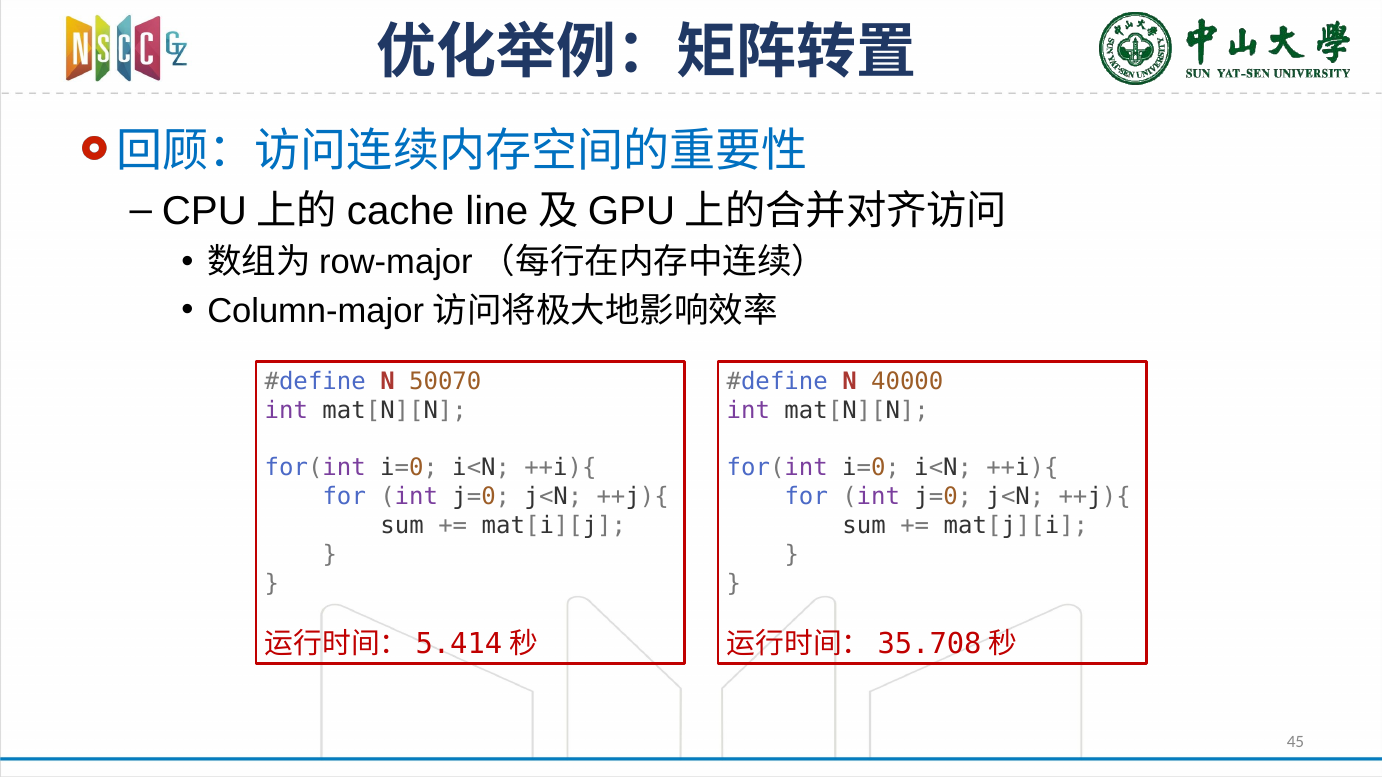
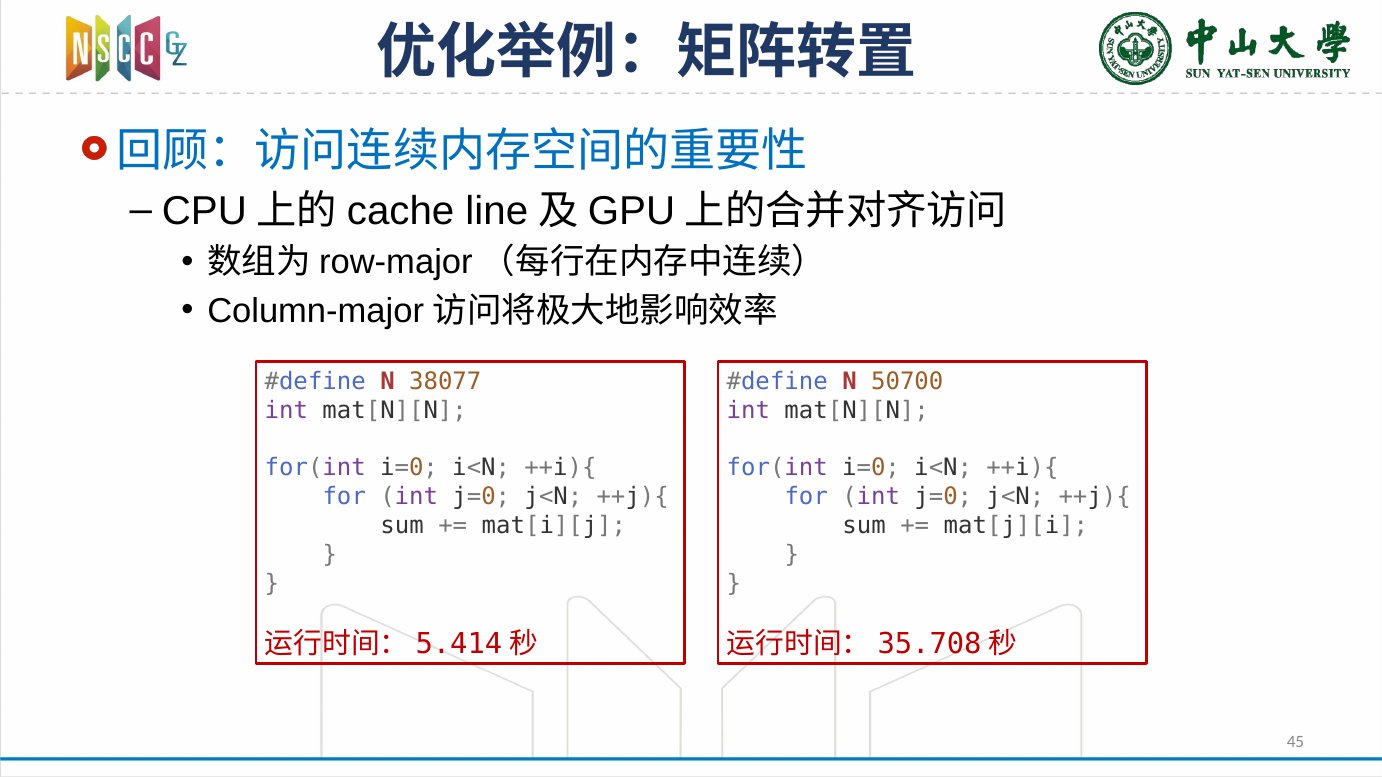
50070: 50070 -> 38077
40000: 40000 -> 50700
